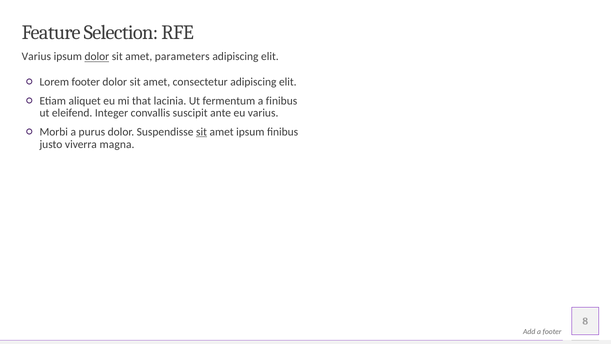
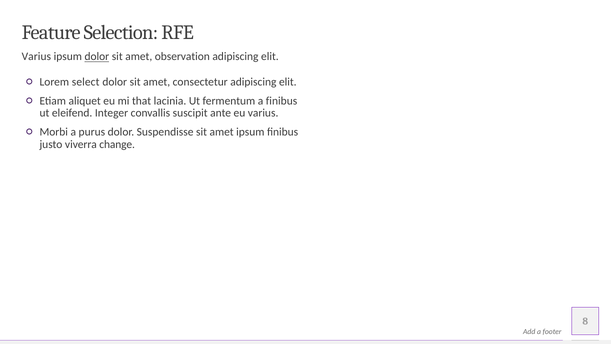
parameters: parameters -> observation
Lorem footer: footer -> select
sit at (202, 132) underline: present -> none
magna: magna -> change
